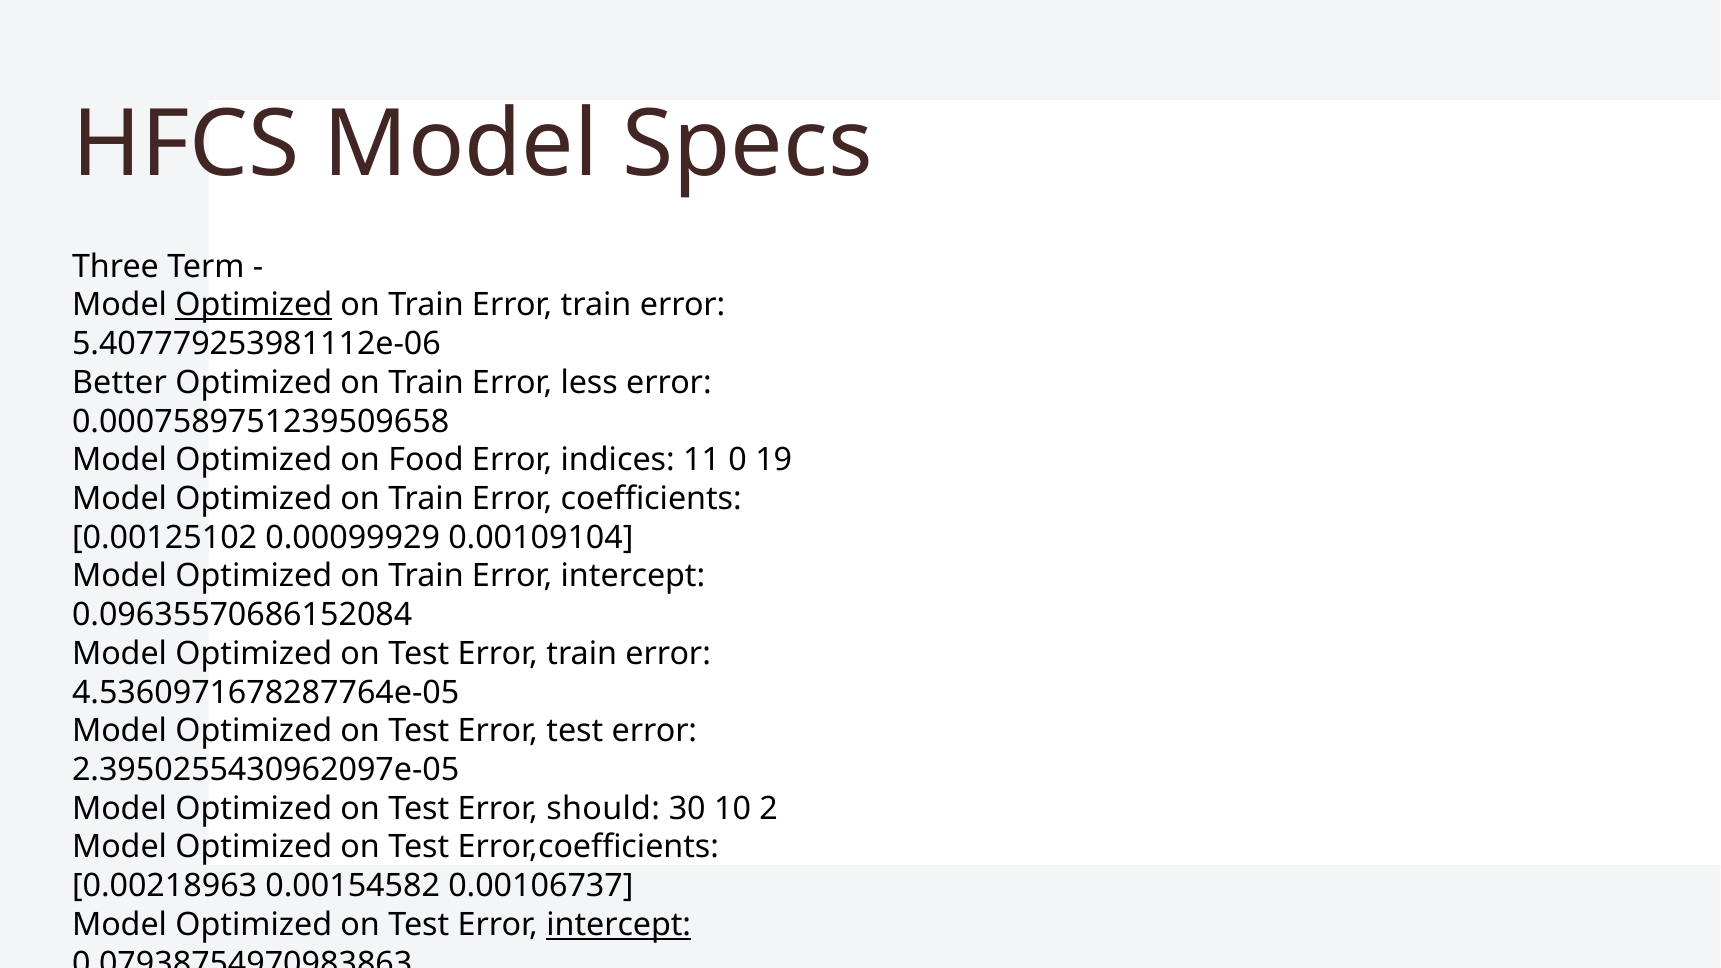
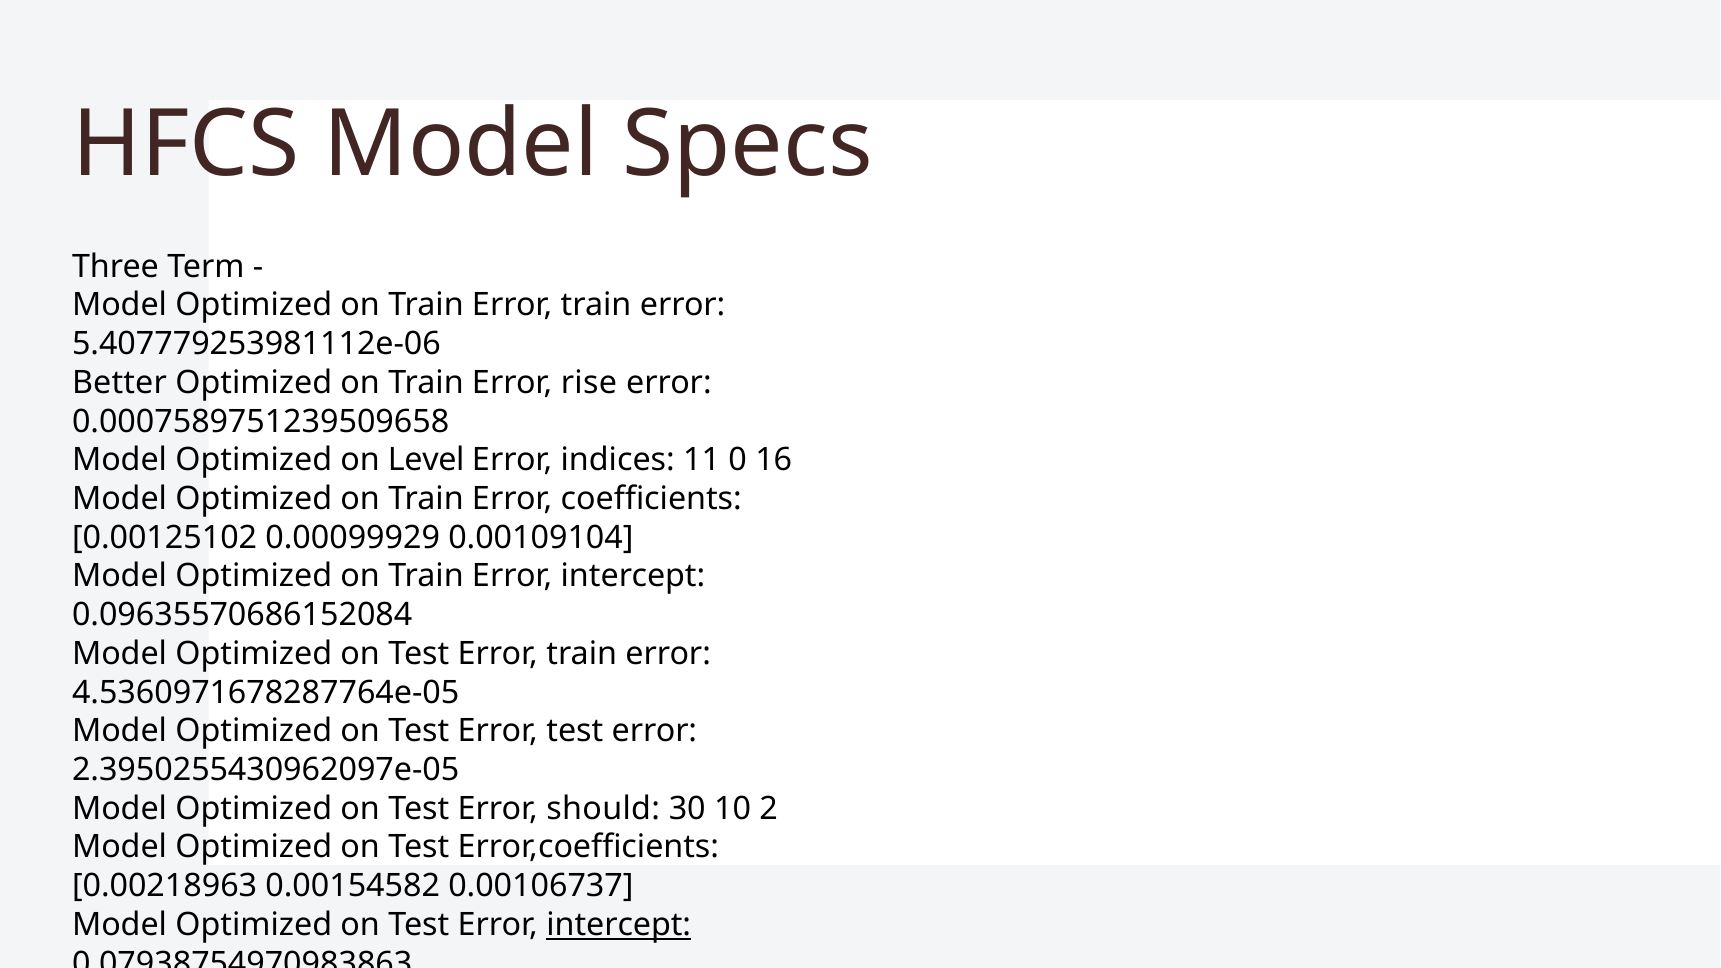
Optimized at (254, 305) underline: present -> none
less: less -> rise
Food: Food -> Level
19: 19 -> 16
